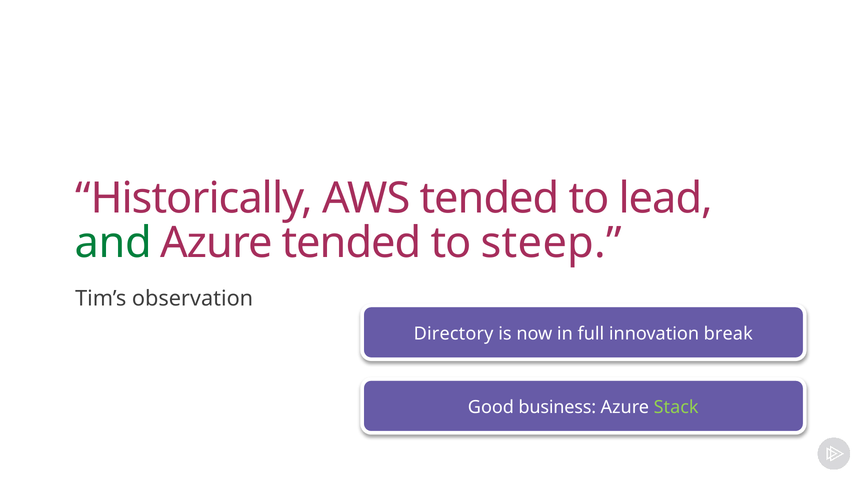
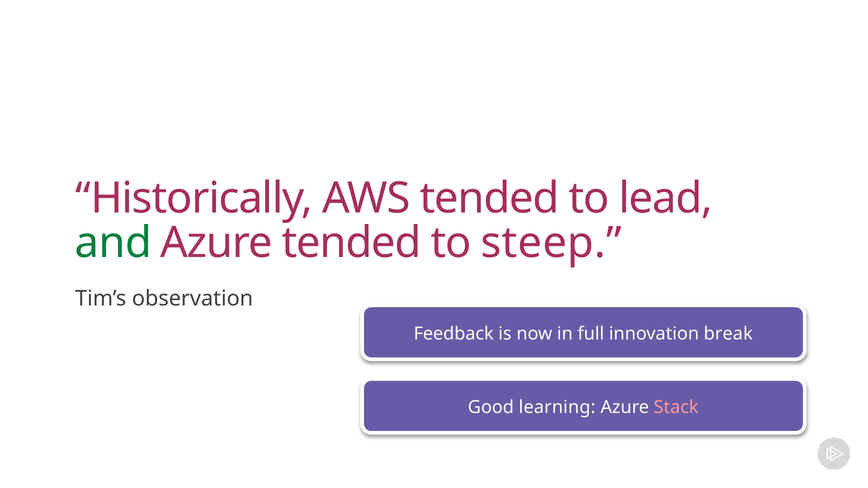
Directory: Directory -> Feedback
business: business -> learning
Stack colour: light green -> pink
